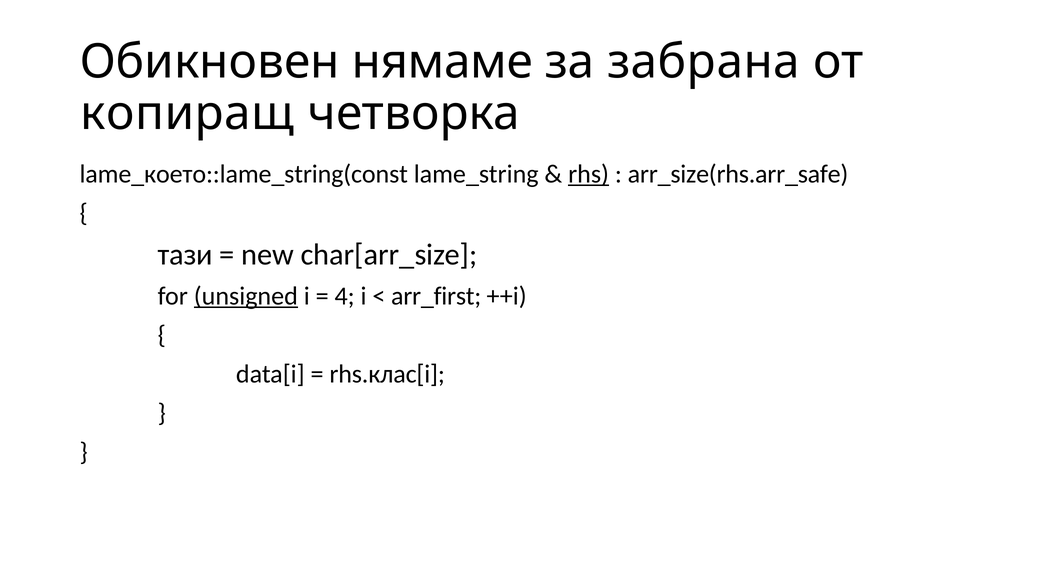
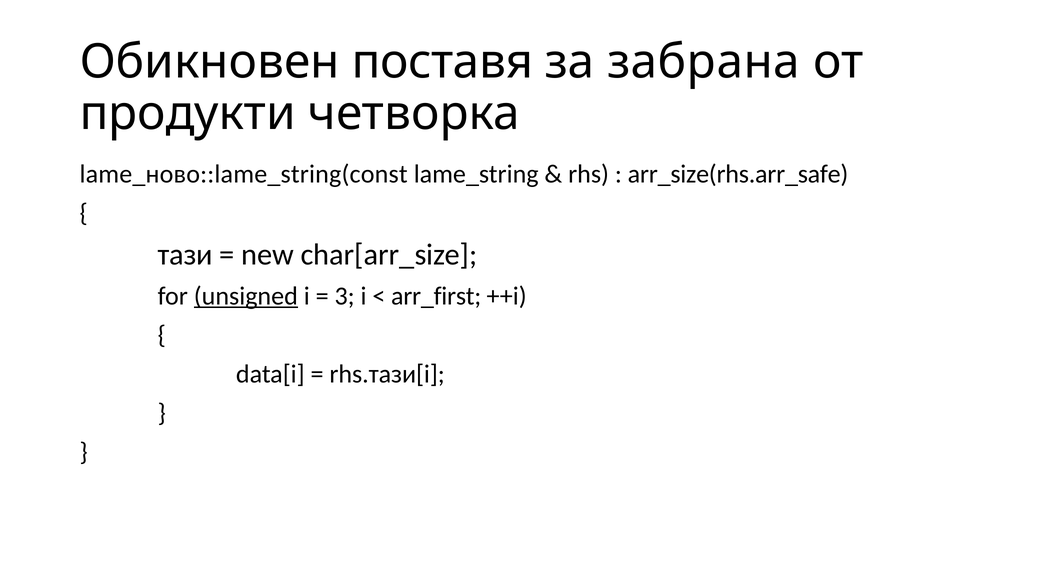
нямаме: нямаме -> поставя
копиращ: копиращ -> продукти
lame_което::lame_string(const: lame_което::lame_string(const -> lame_ново::lame_string(const
rhs underline: present -> none
4: 4 -> 3
rhs.клас[i: rhs.клас[i -> rhs.тази[i
